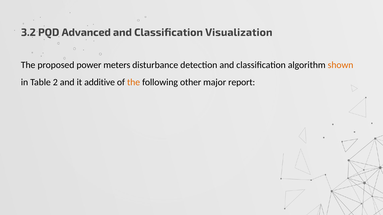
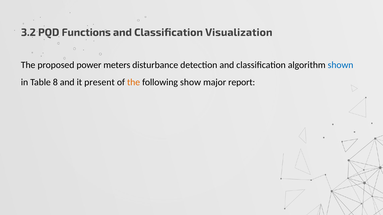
Advanced: Advanced -> Functions
shown colour: orange -> blue
2: 2 -> 8
additive: additive -> present
other: other -> show
